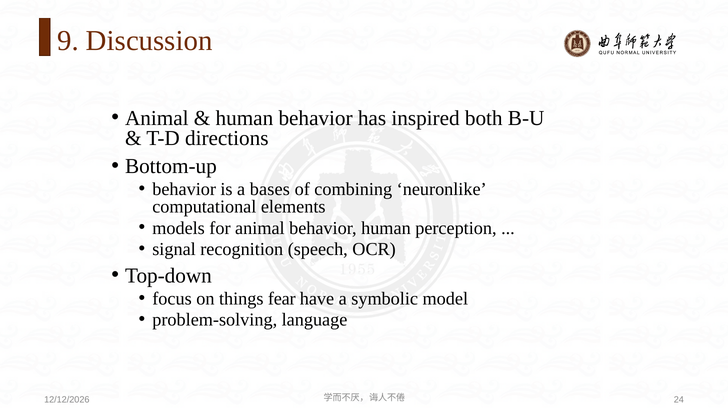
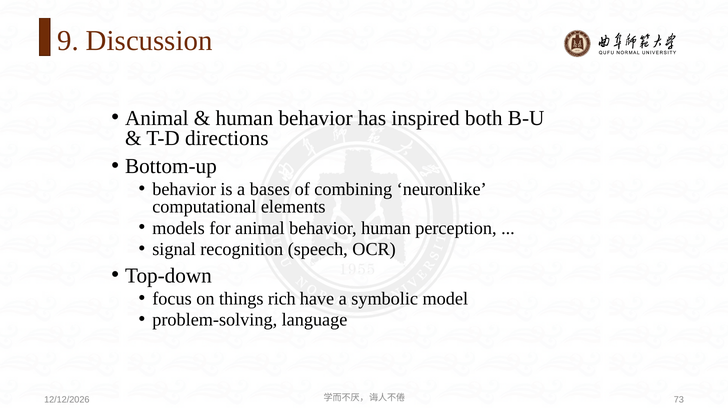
fear: fear -> rich
24: 24 -> 73
